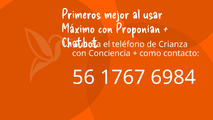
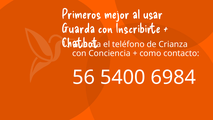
Máximo at (78, 29): Máximo -> Guarda
Proponían: Proponían -> Inscribirte
1767: 1767 -> 5400
